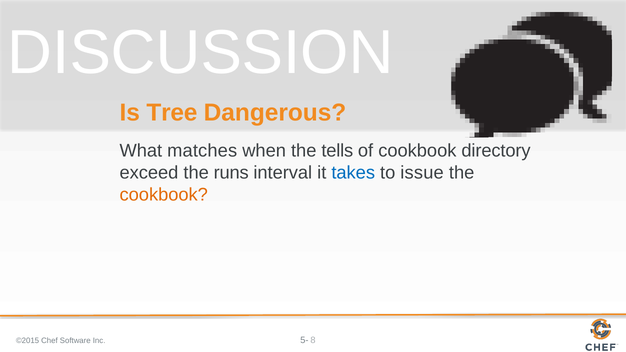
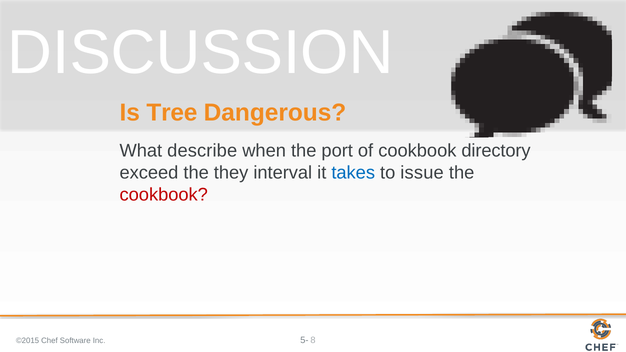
matches: matches -> describe
tells: tells -> port
runs: runs -> they
cookbook at (164, 195) colour: orange -> red
